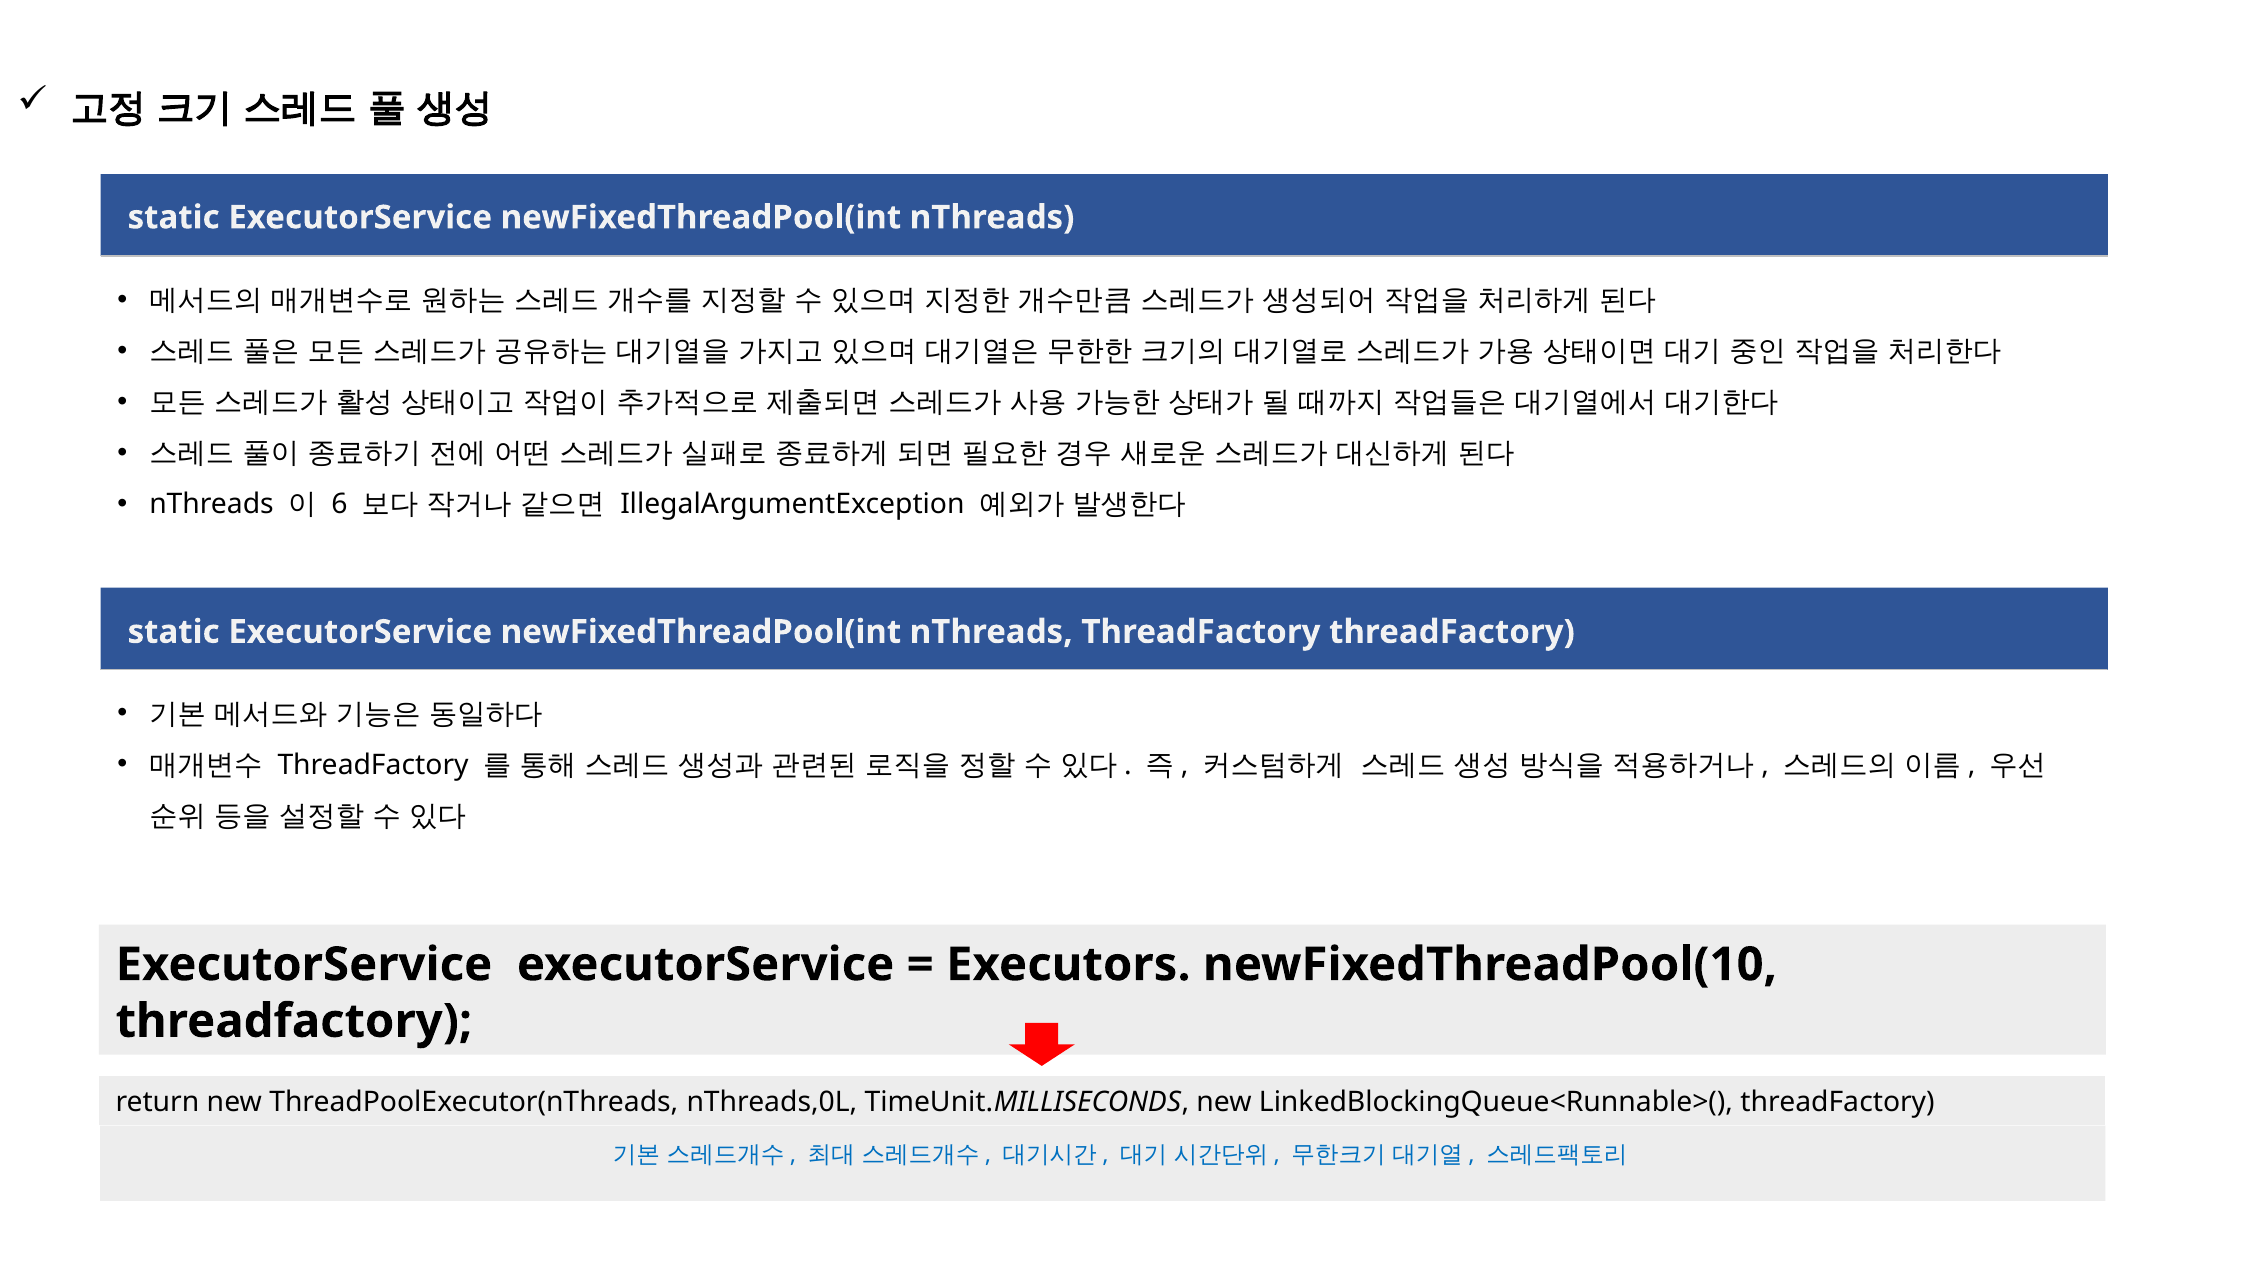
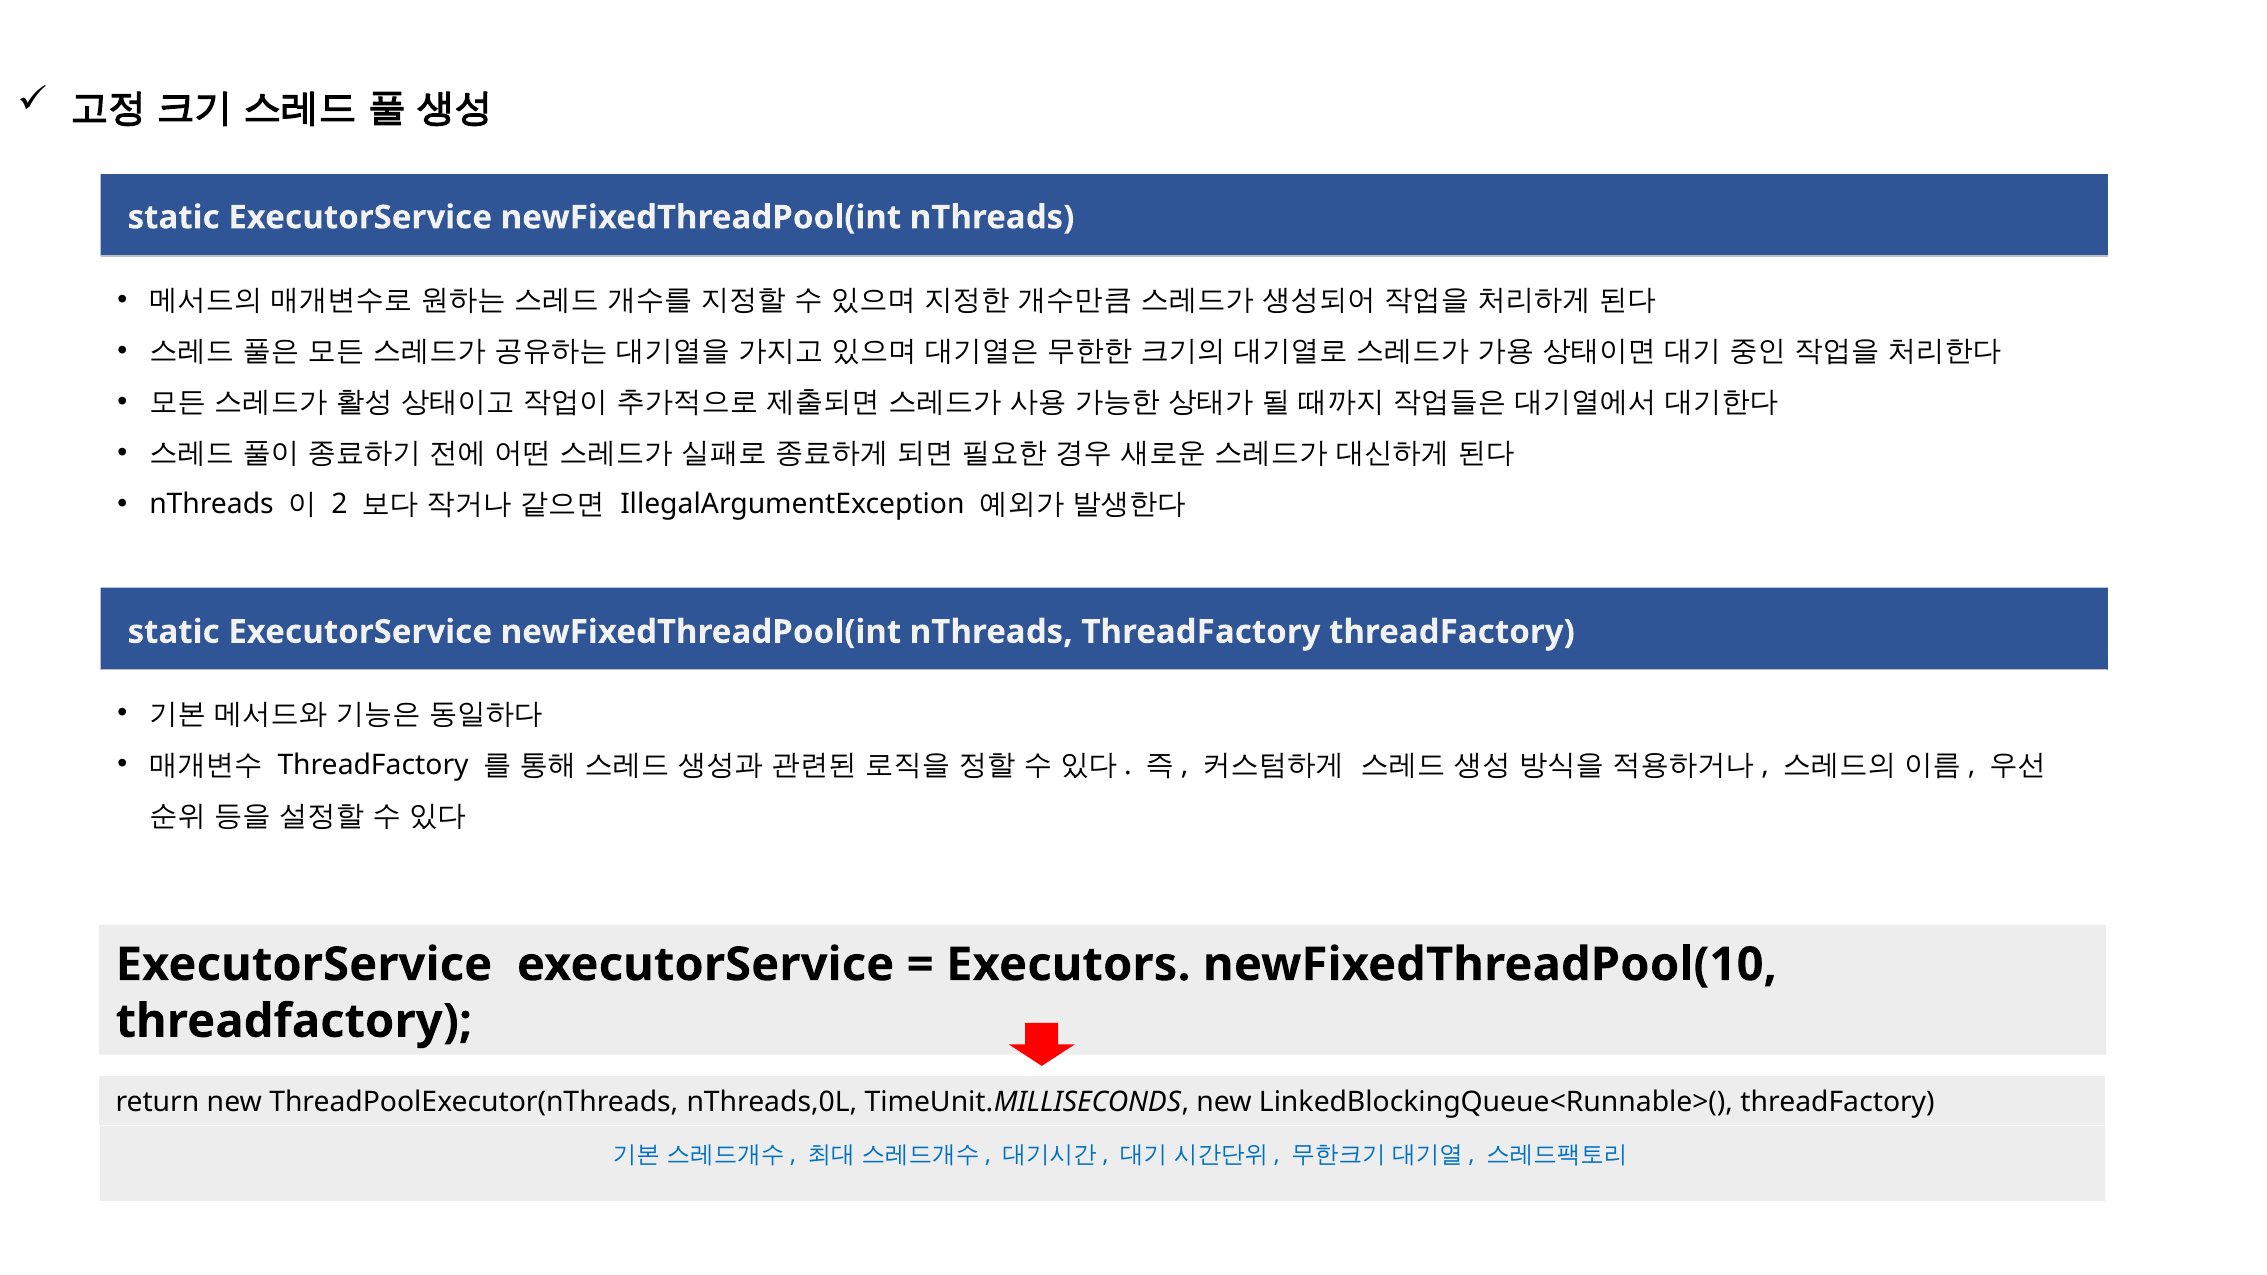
6: 6 -> 2
